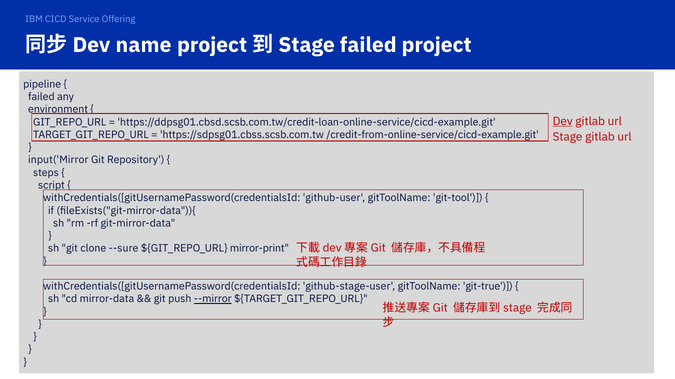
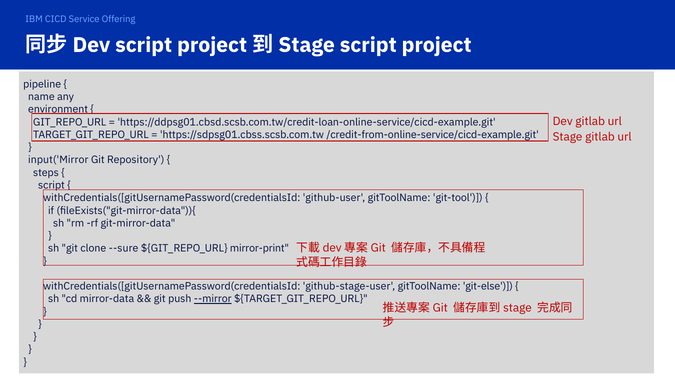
name at (144, 45): name -> script
failed at (368, 45): failed -> script
failed at (41, 97): failed -> name
Dev underline: present -> none
git-true: git-true -> git-else
